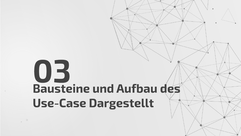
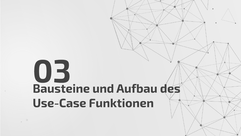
Dargestellt: Dargestellt -> Funktionen
